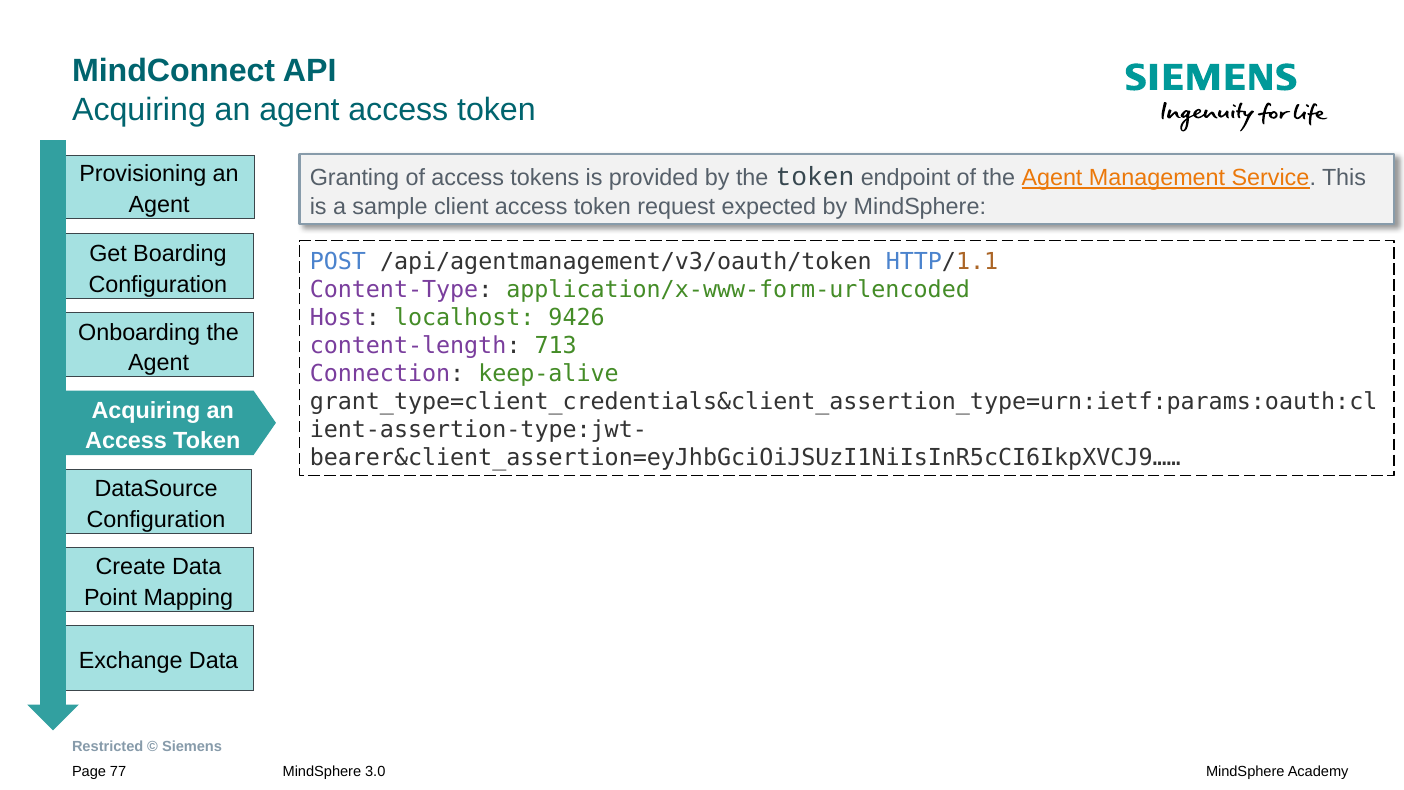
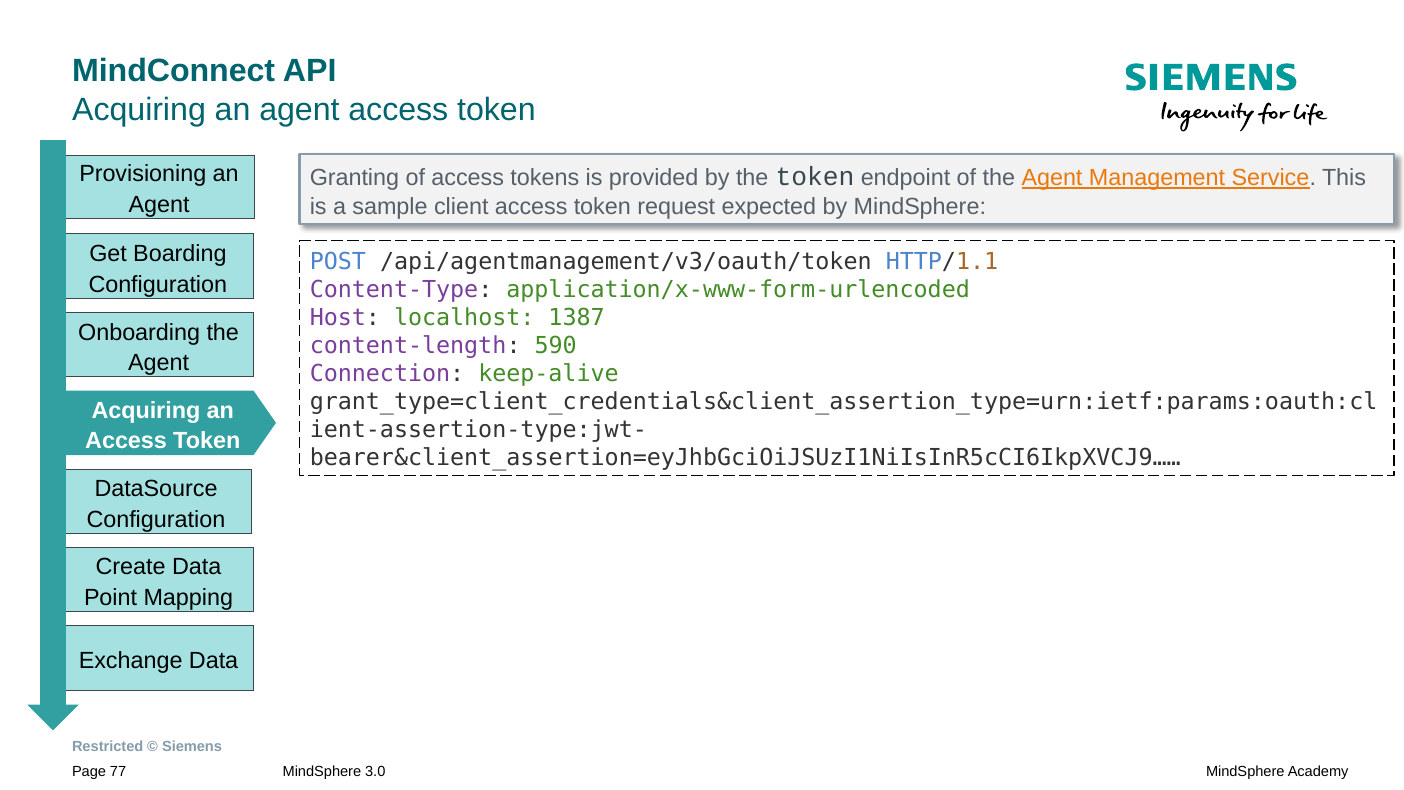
9426: 9426 -> 1387
713: 713 -> 590
